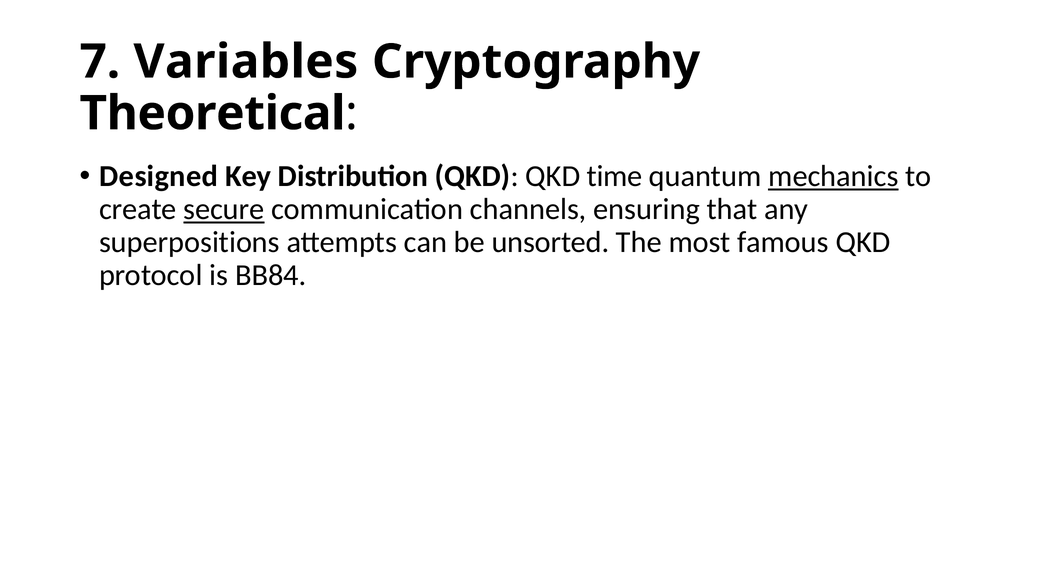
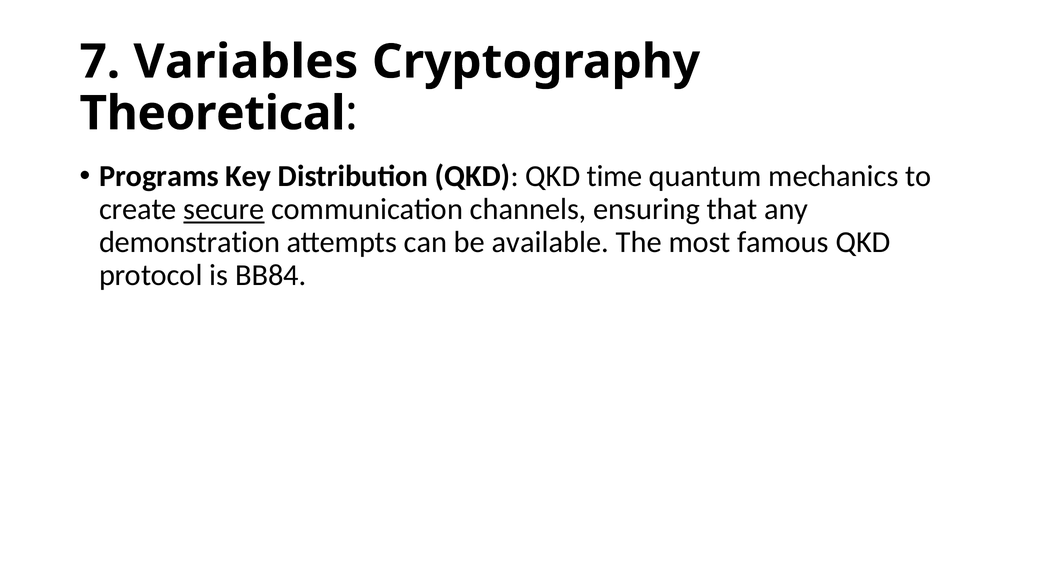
Designed: Designed -> Programs
mechanics underline: present -> none
superpositions: superpositions -> demonstration
unsorted: unsorted -> available
